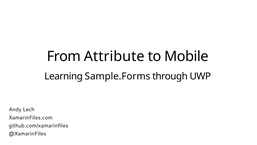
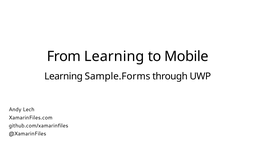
From Attribute: Attribute -> Learning
